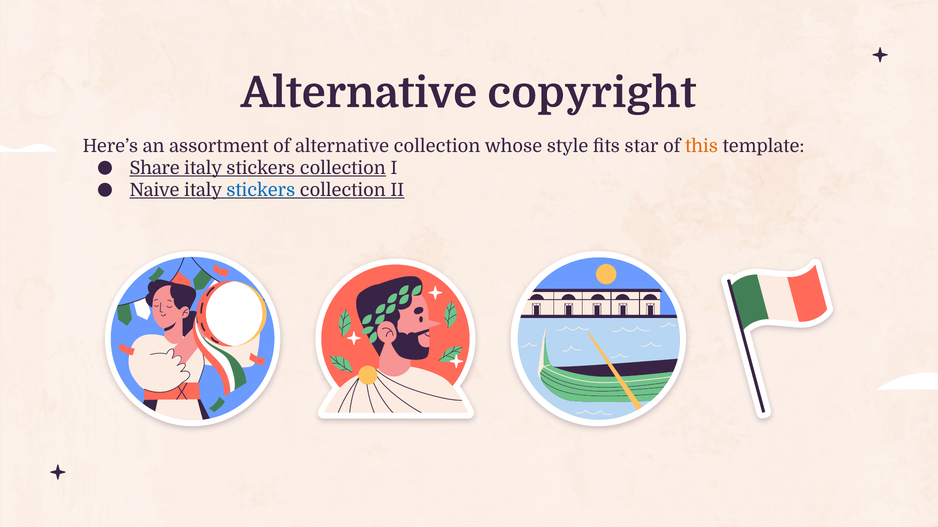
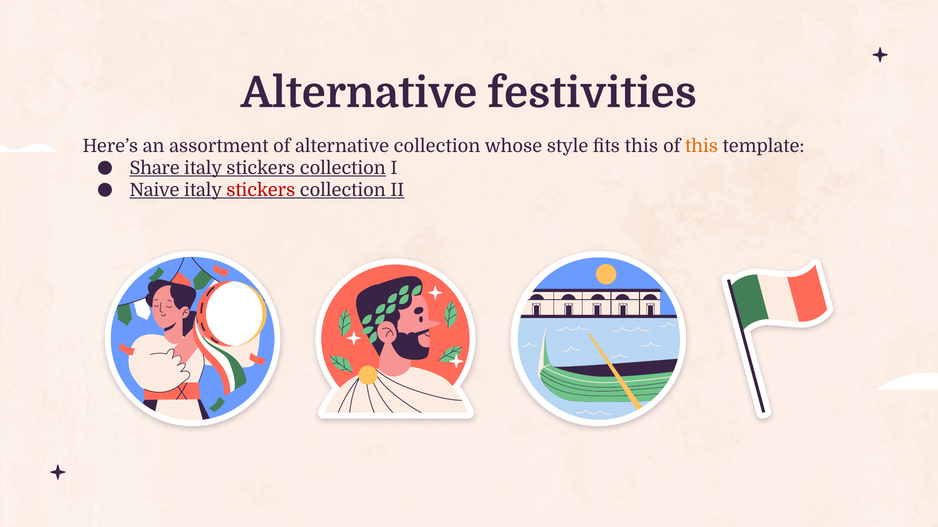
copyright: copyright -> festivities
fits star: star -> this
stickers at (261, 190) colour: blue -> red
